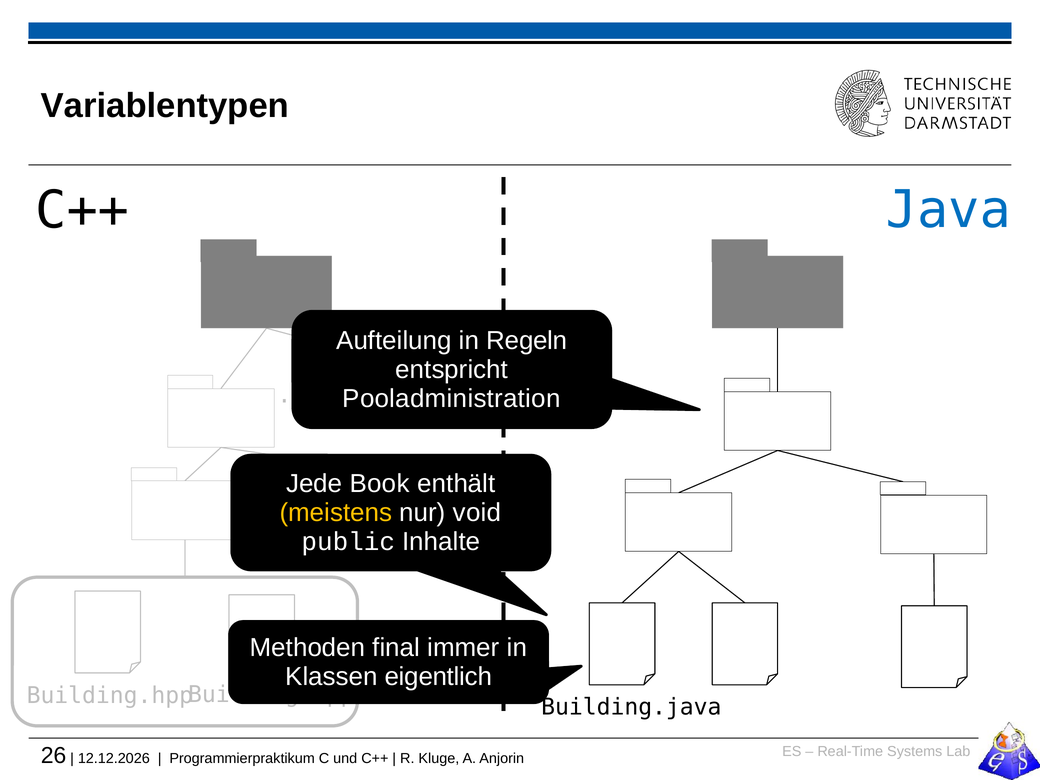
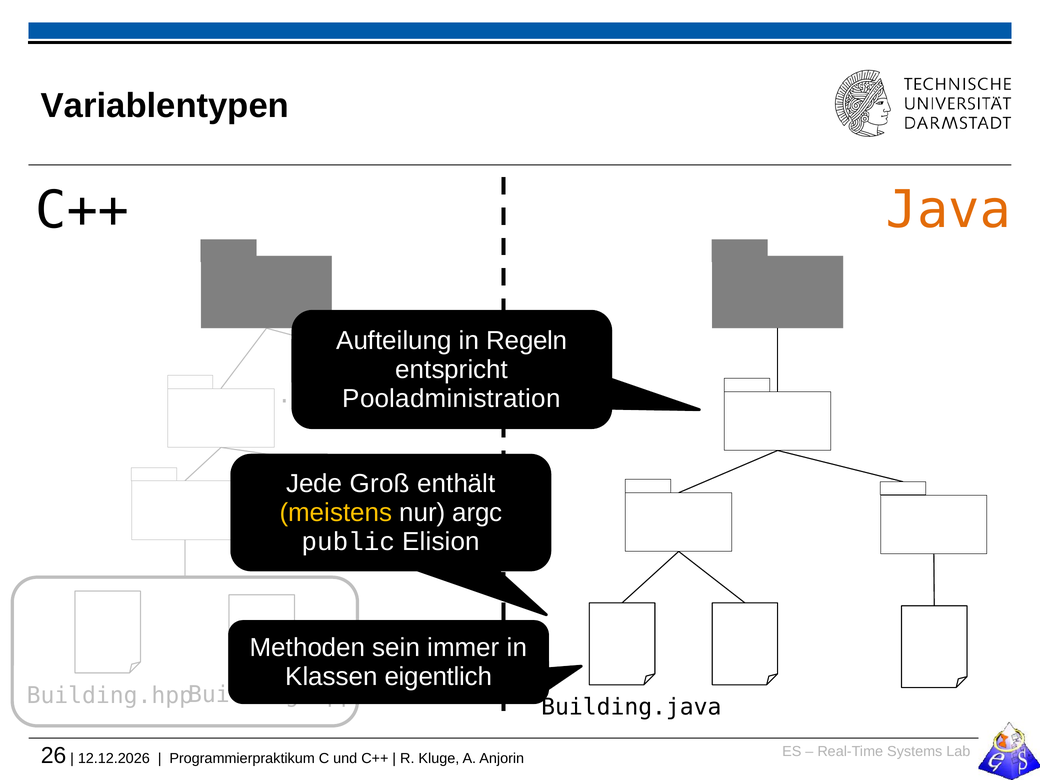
Java colour: blue -> orange
Book: Book -> Groß
void: void -> argc
Inhalte: Inhalte -> Elision
final: final -> sein
